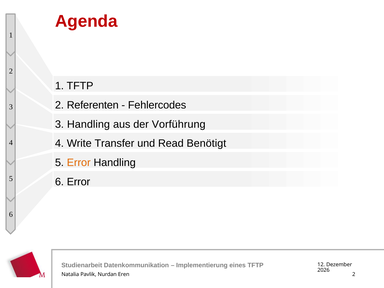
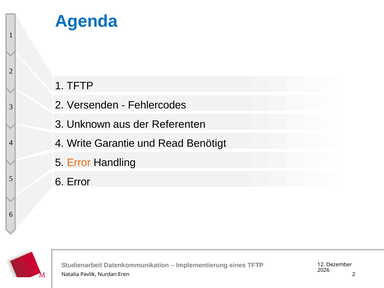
Agenda colour: red -> blue
Referenten: Referenten -> Versenden
3 Handling: Handling -> Unknown
Vorführung: Vorführung -> Referenten
Transfer: Transfer -> Garantie
